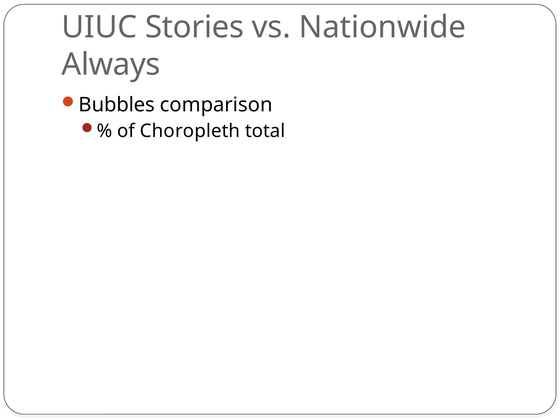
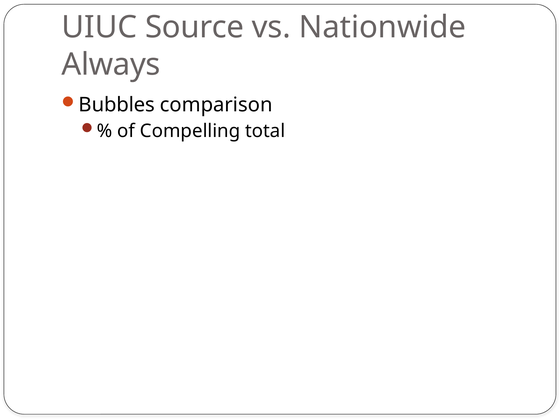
Stories: Stories -> Source
Choropleth: Choropleth -> Compelling
